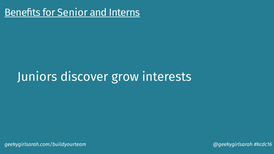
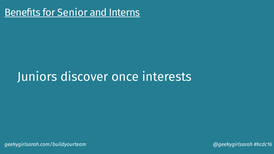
grow: grow -> once
